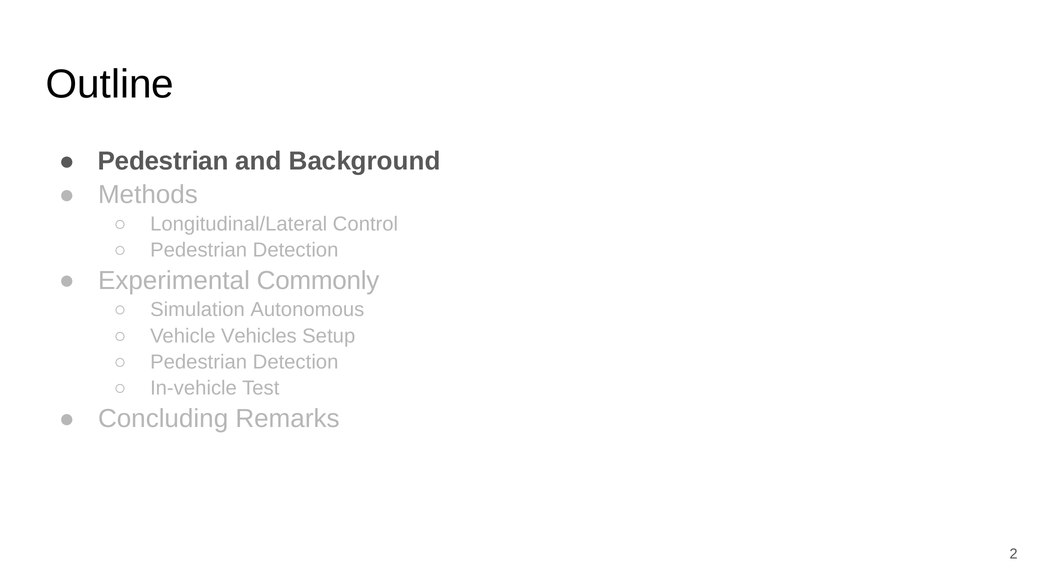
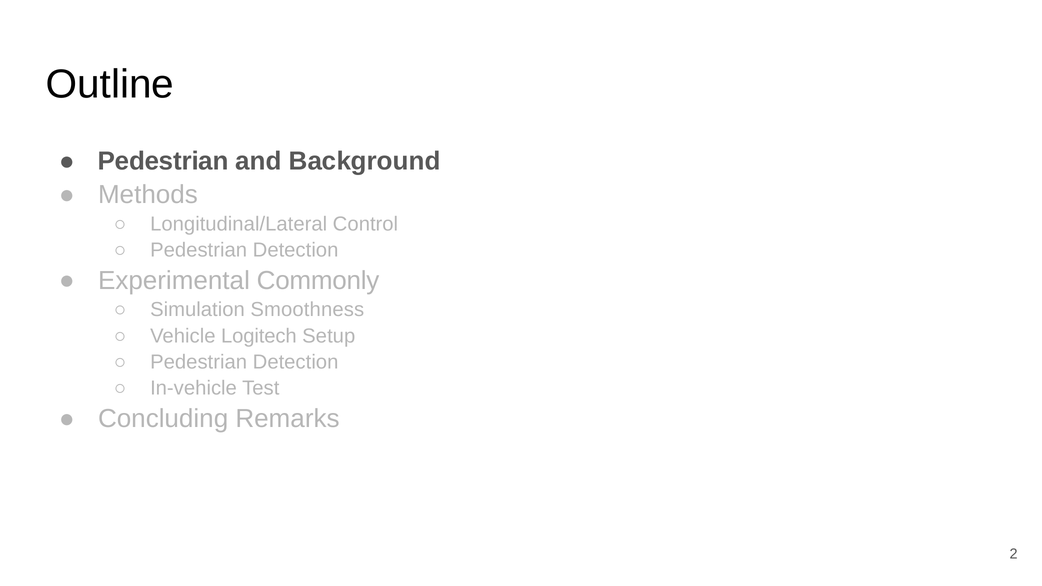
Autonomous: Autonomous -> Smoothness
Vehicles: Vehicles -> Logitech
